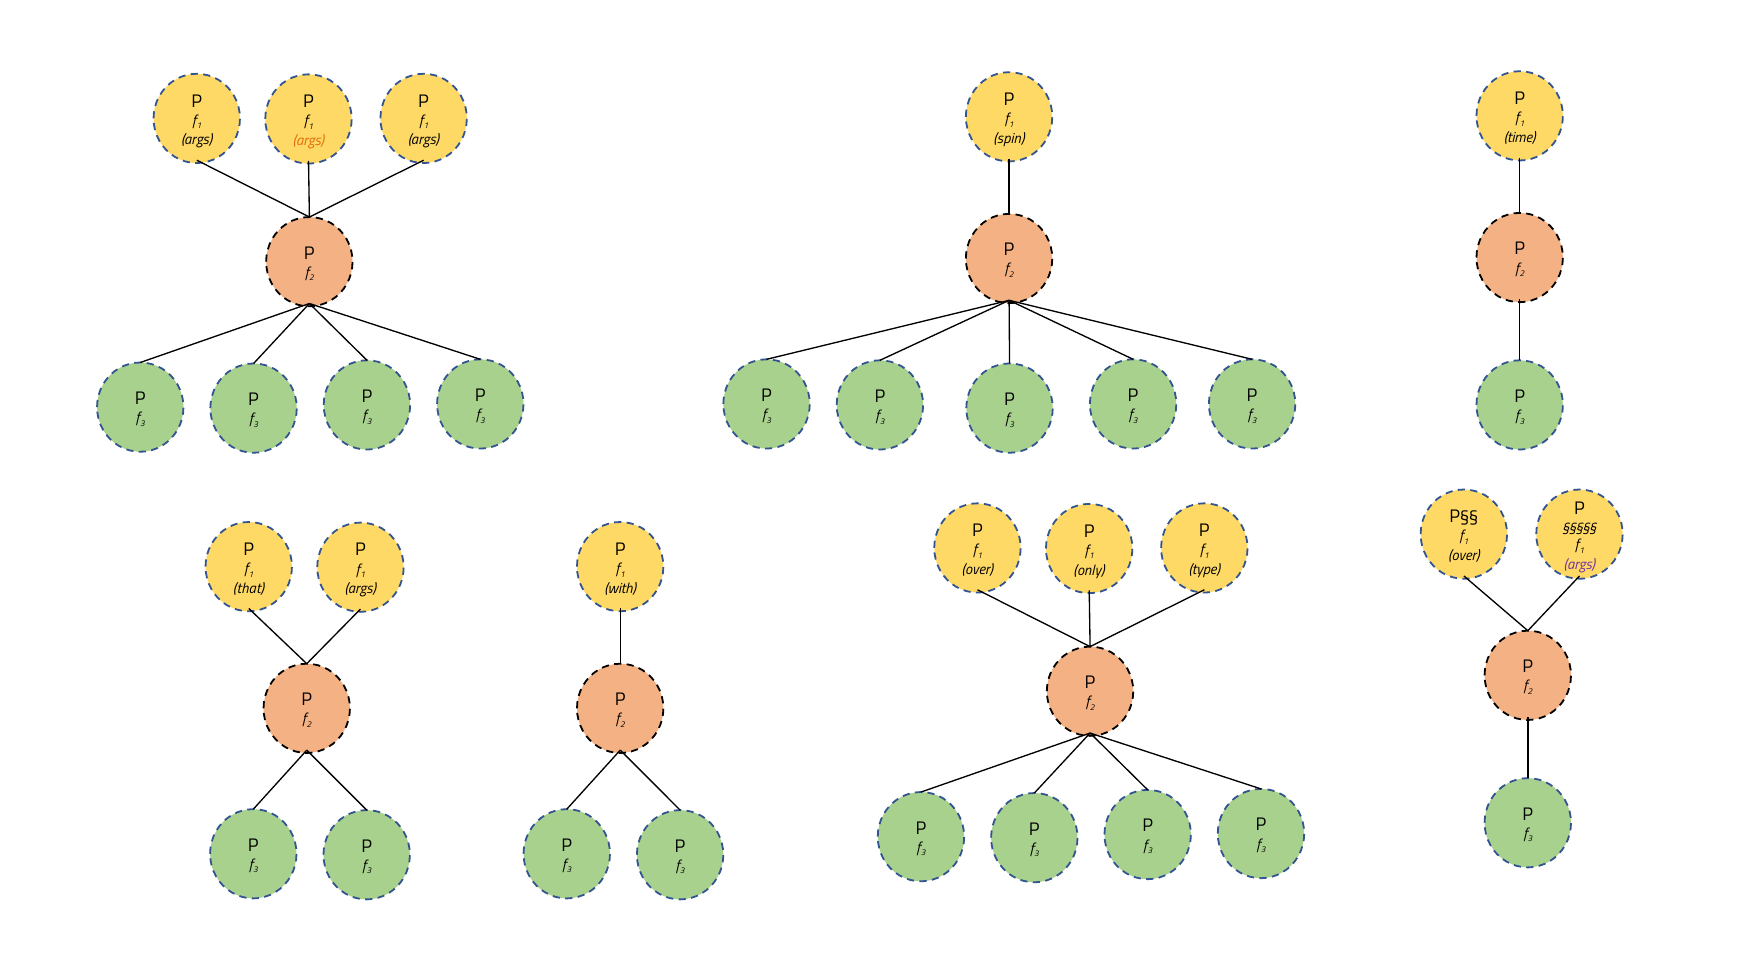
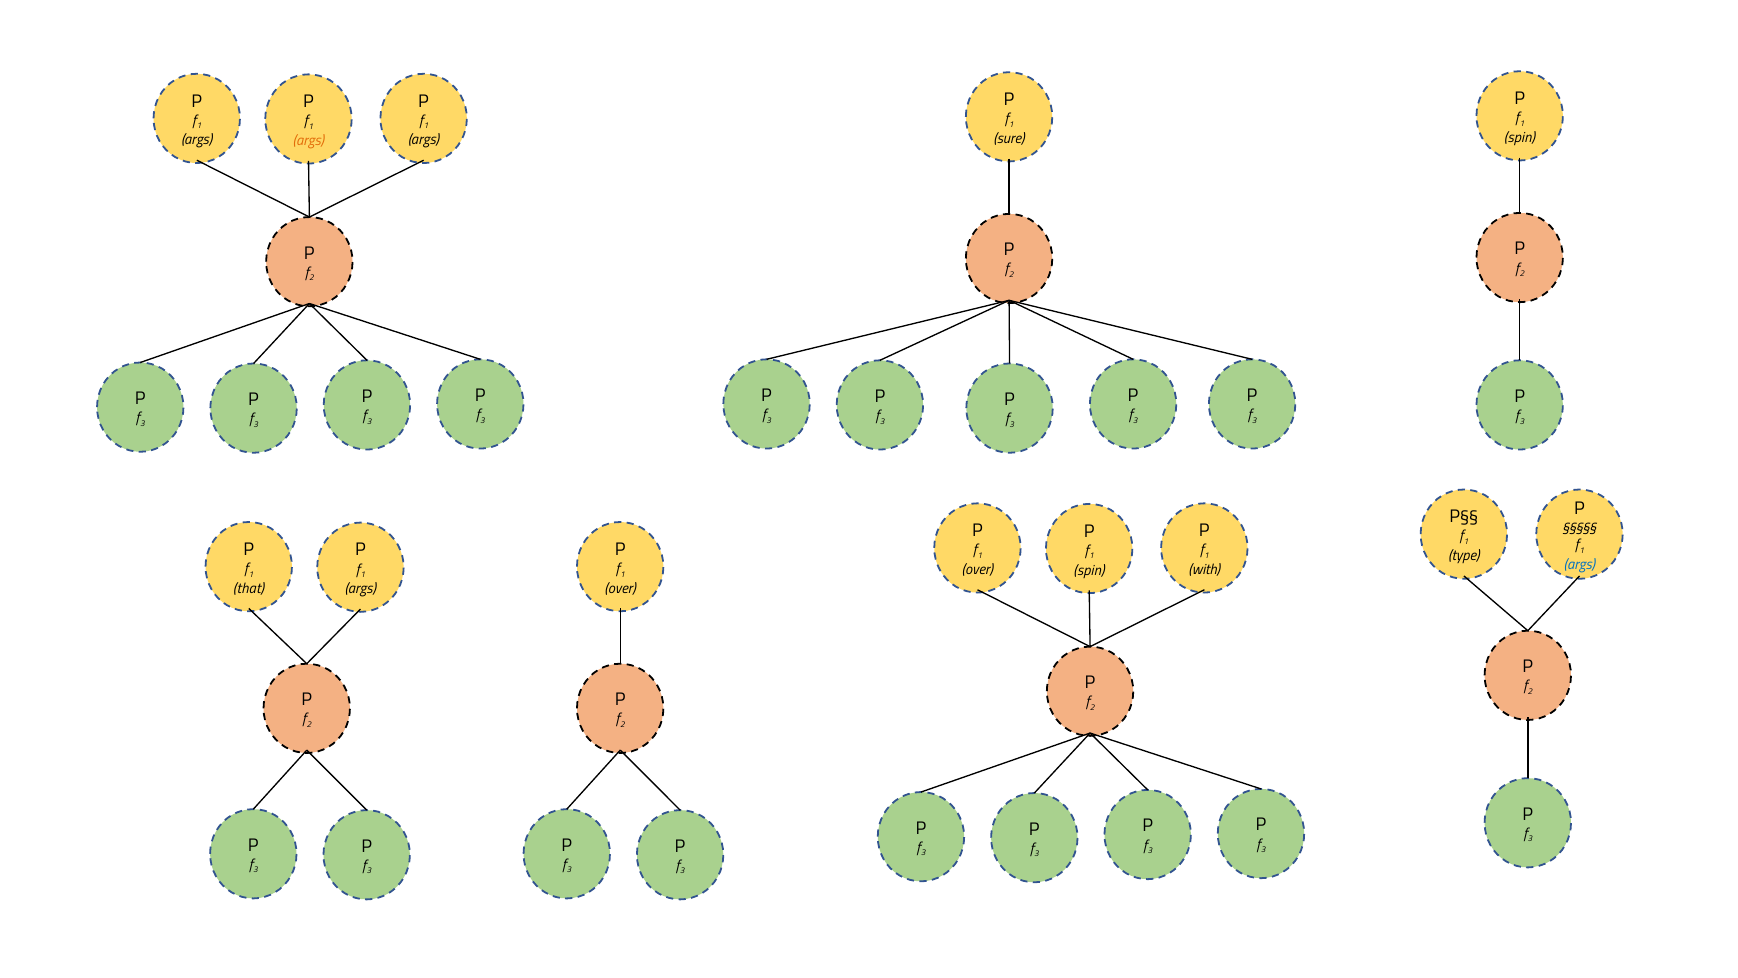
time at (1520, 138): time -> spin
spin: spin -> sure
over at (1464, 556): over -> type
args at (1579, 564) colour: purple -> blue
type: type -> with
only at (1089, 570): only -> spin
with at (620, 588): with -> over
